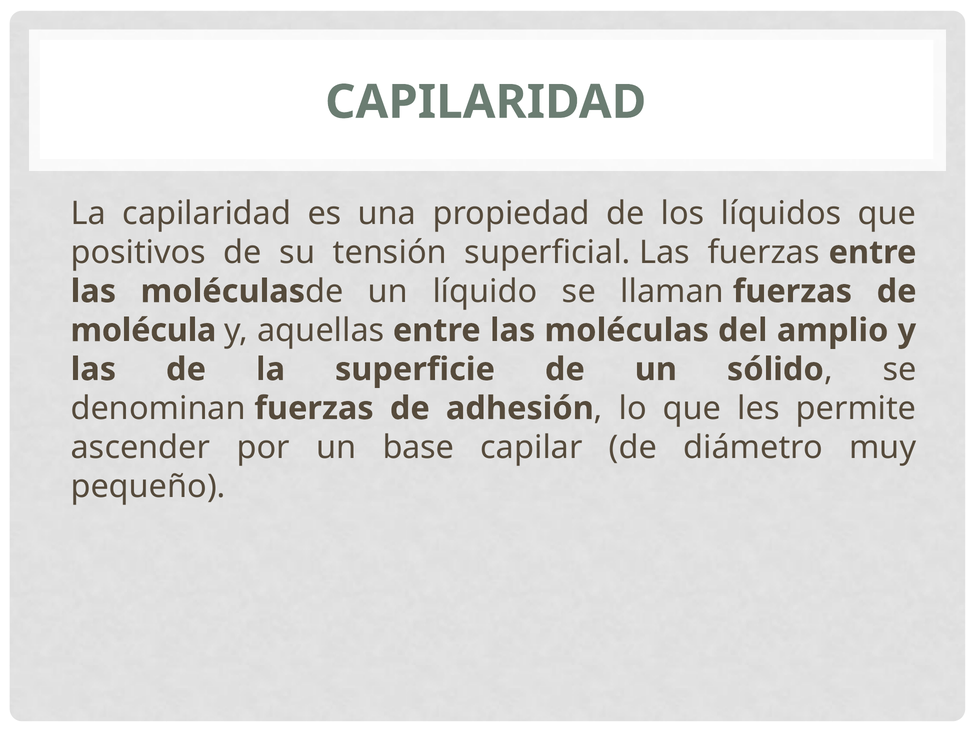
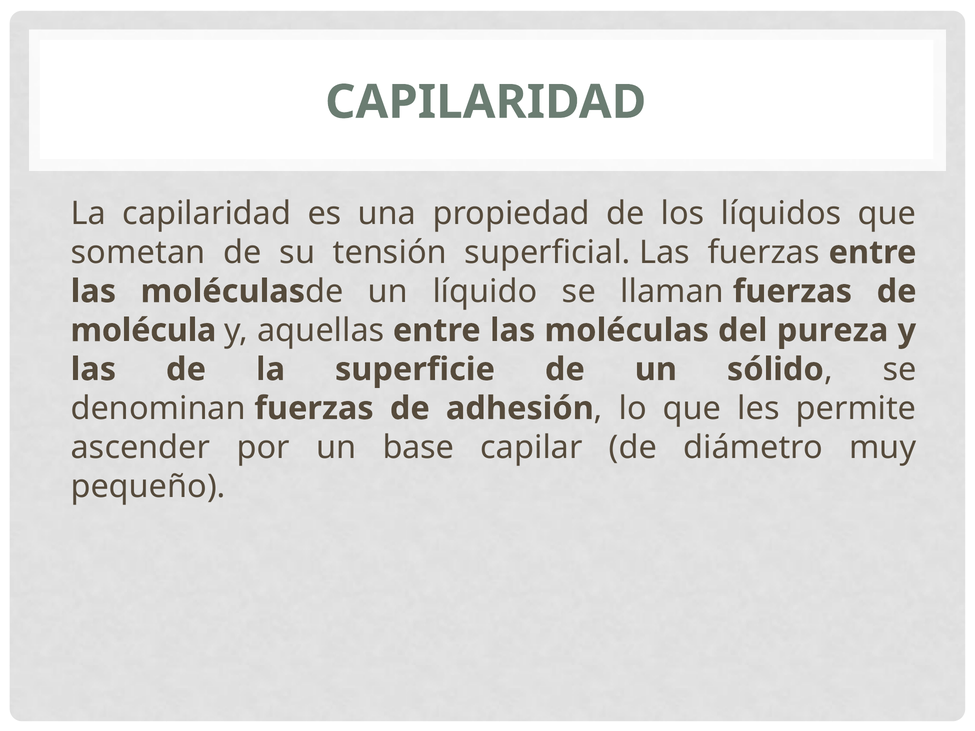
positivos: positivos -> sometan
amplio: amplio -> pureza
